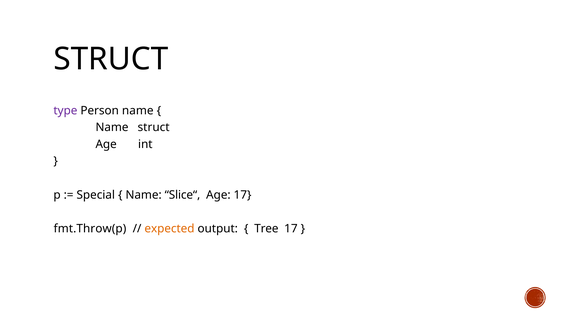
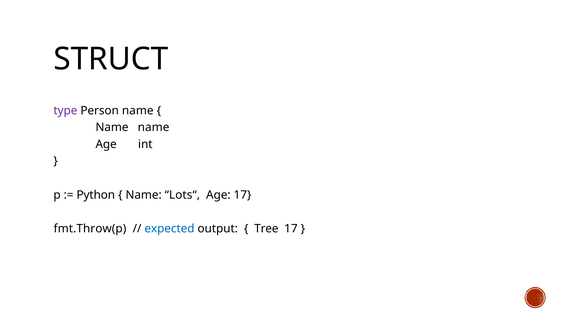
Name struct: struct -> name
Special: Special -> Python
Slice“: Slice“ -> Lots“
expected colour: orange -> blue
